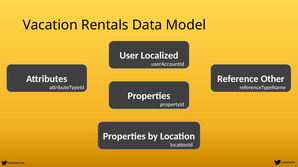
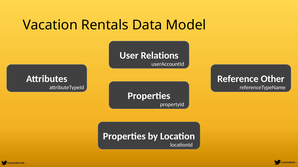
Localized: Localized -> Relations
